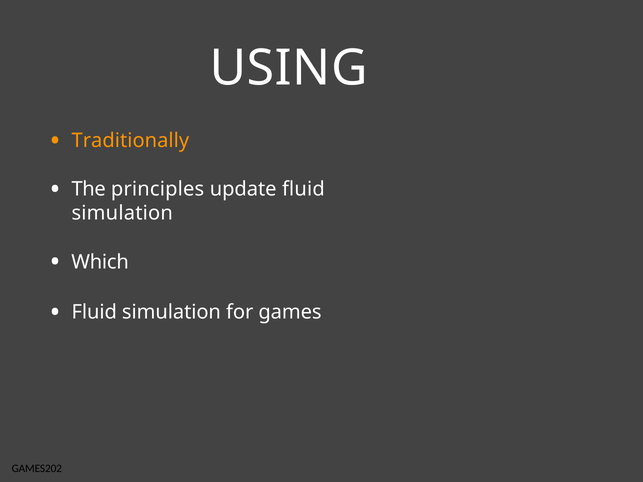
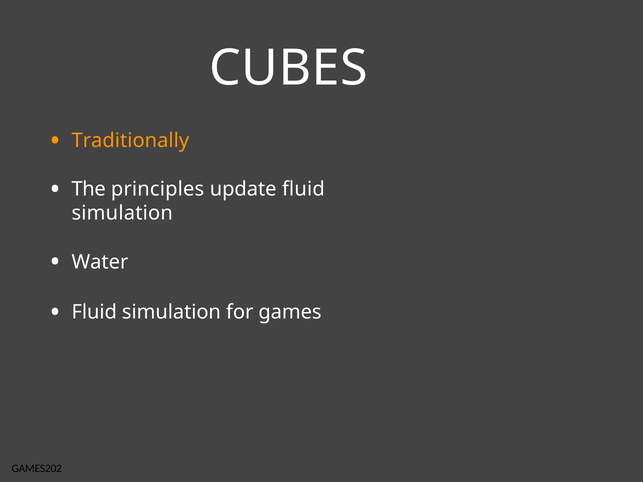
USING: USING -> CUBES
Which: Which -> Water
